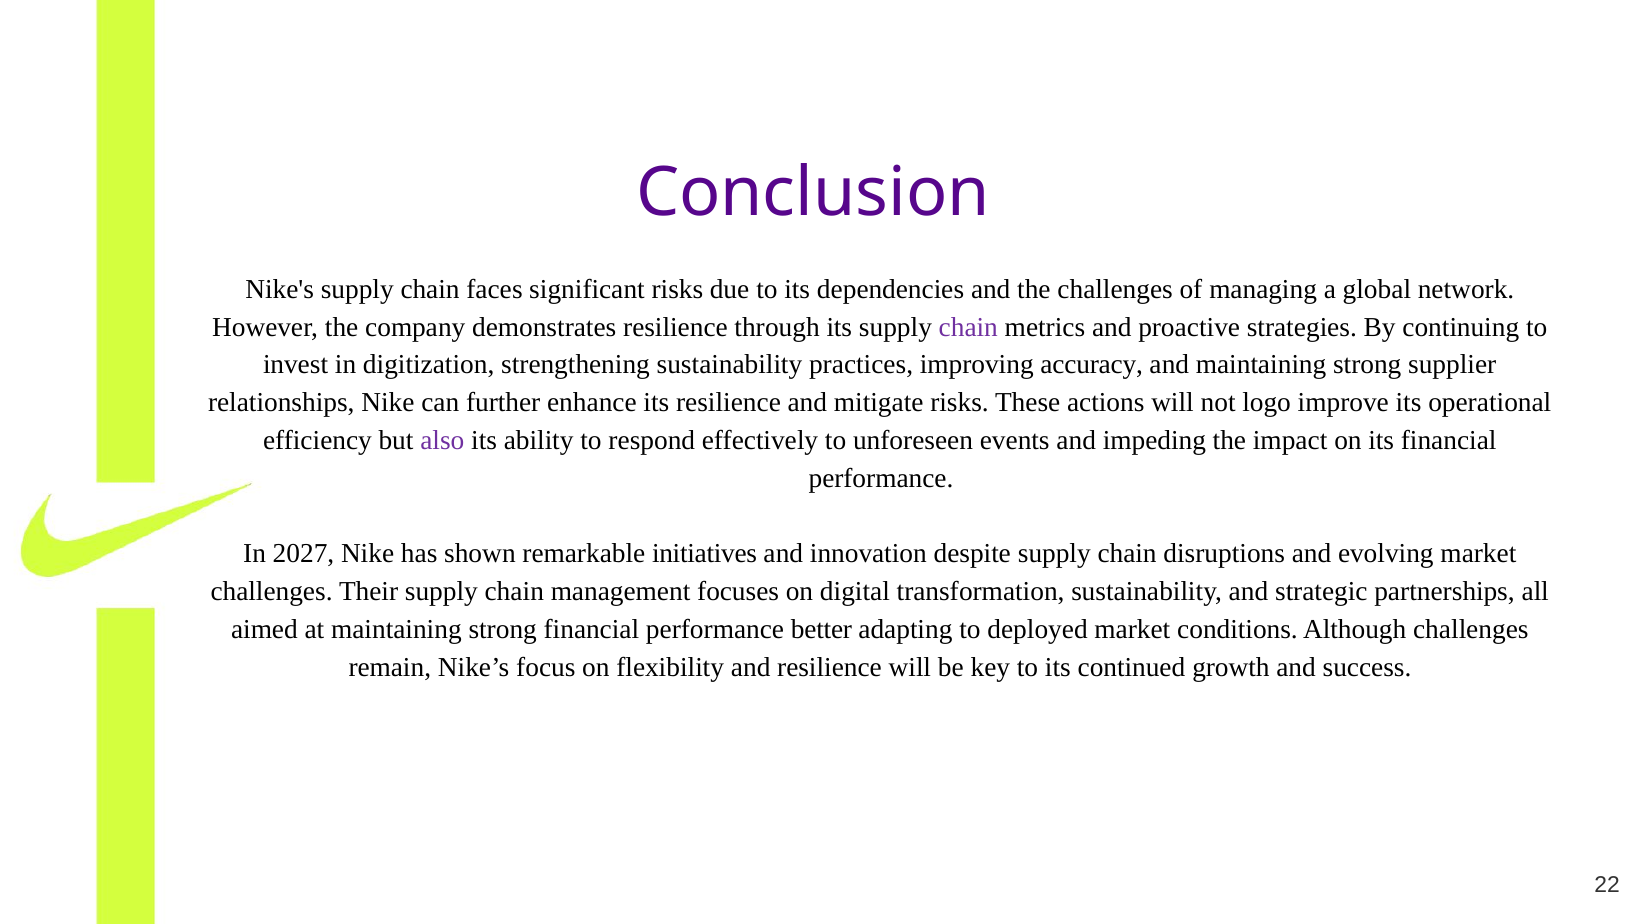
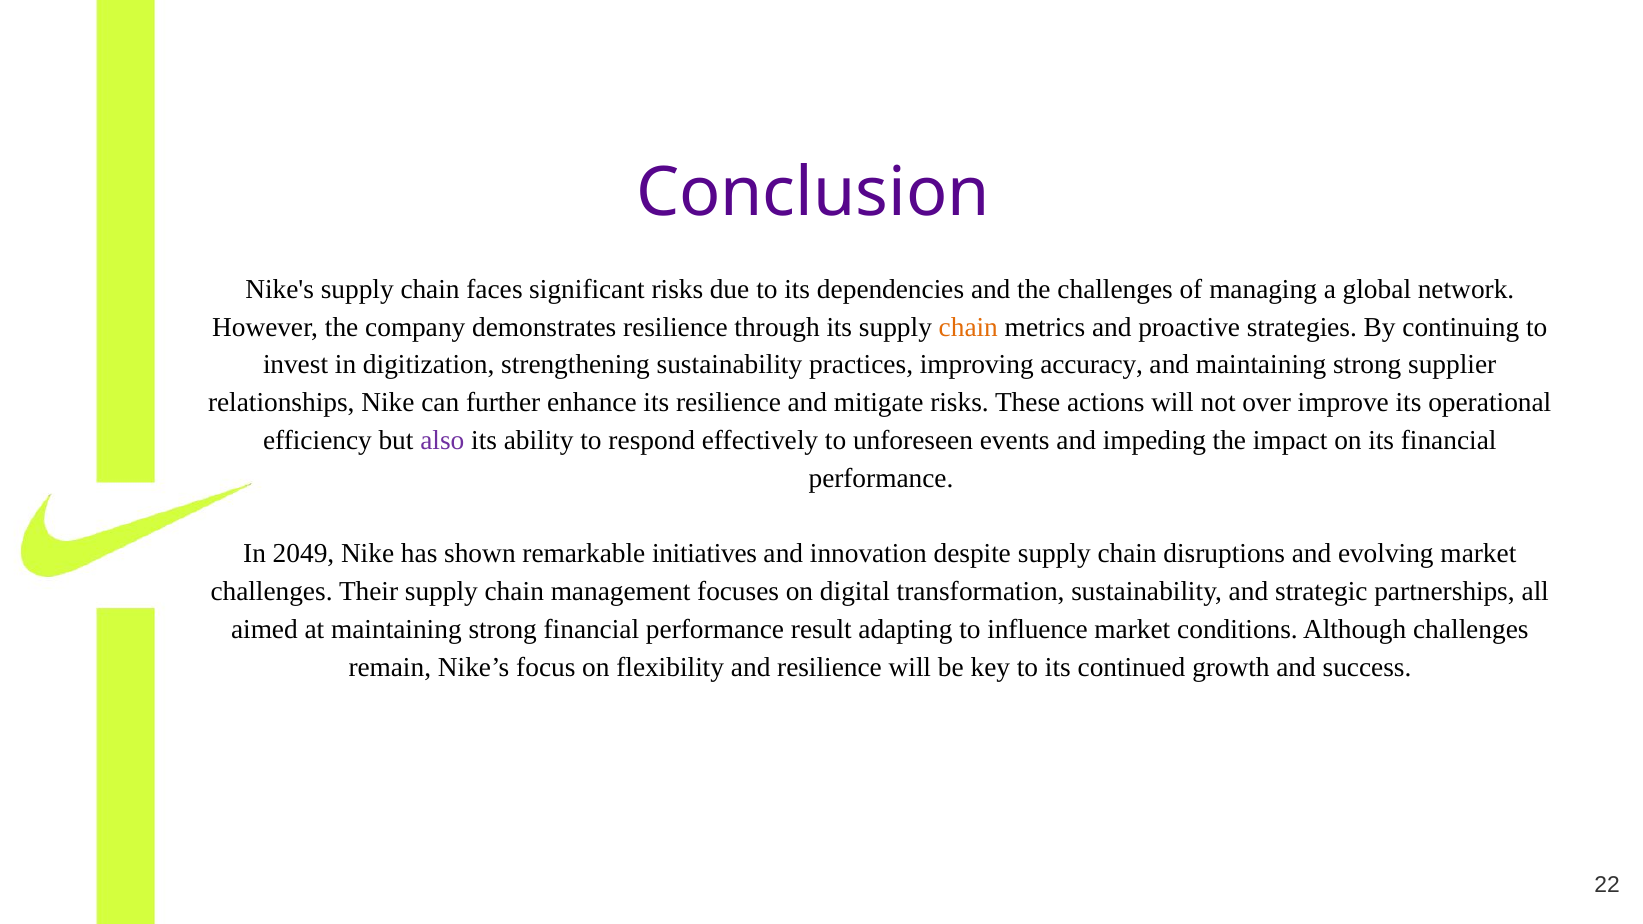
chain at (968, 327) colour: purple -> orange
logo: logo -> over
2027: 2027 -> 2049
better: better -> result
deployed: deployed -> influence
